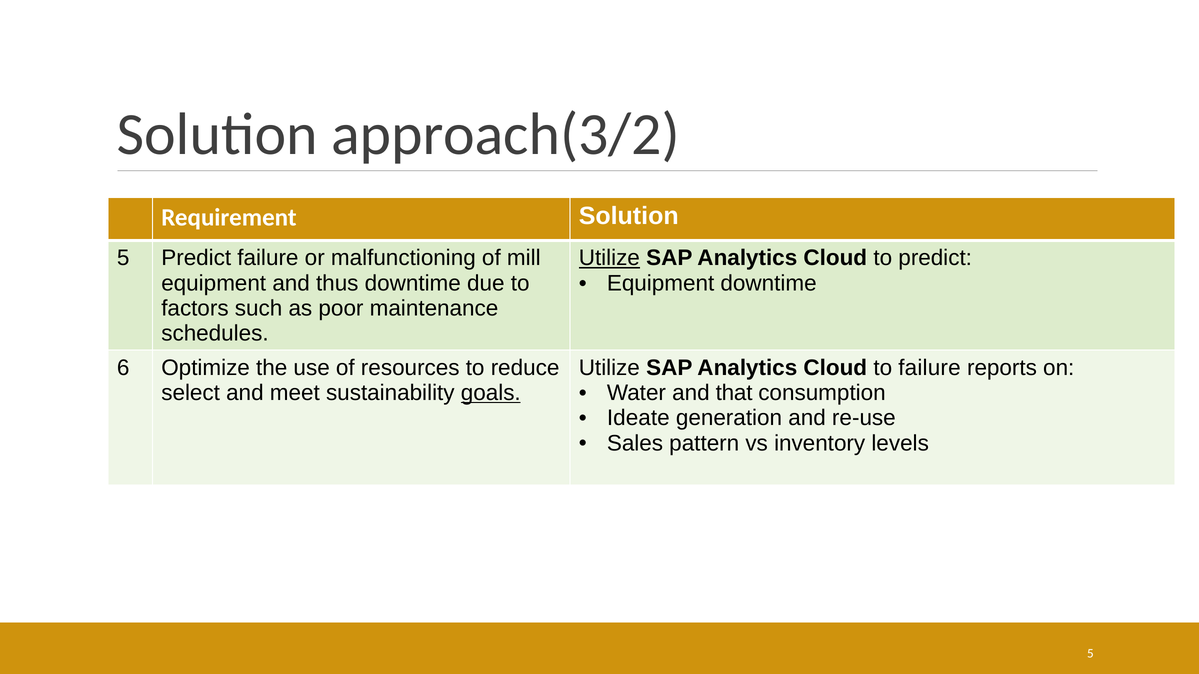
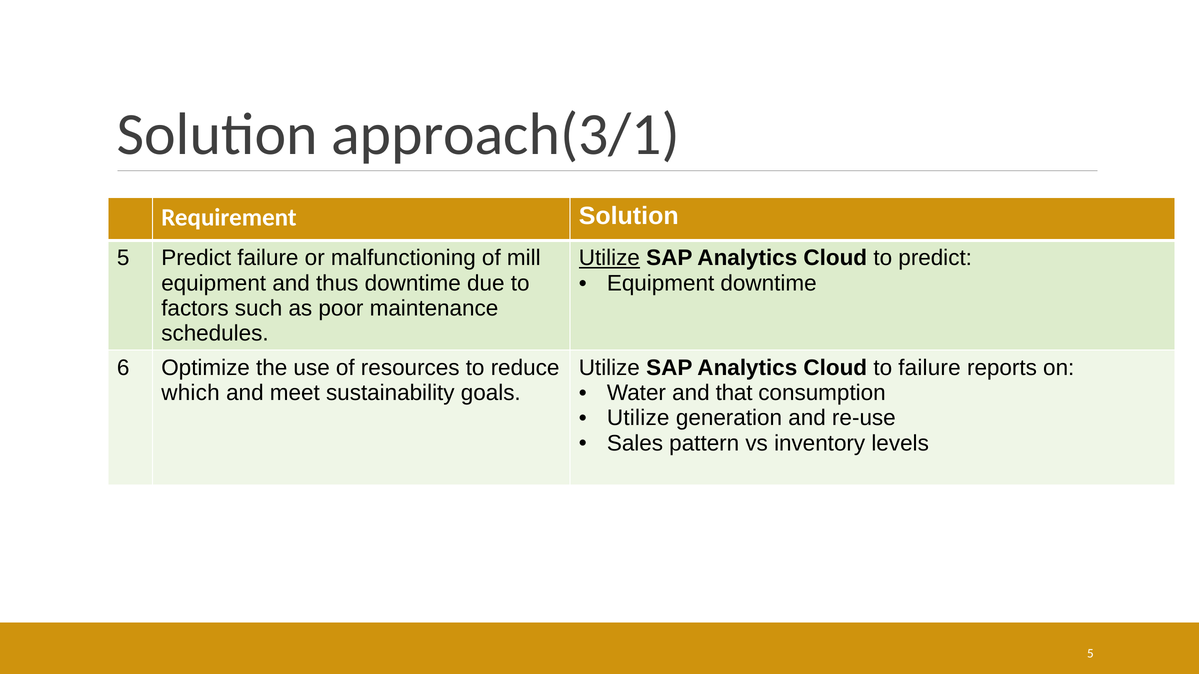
approach(3/2: approach(3/2 -> approach(3/1
select: select -> which
goals underline: present -> none
Ideate at (638, 418): Ideate -> Utilize
